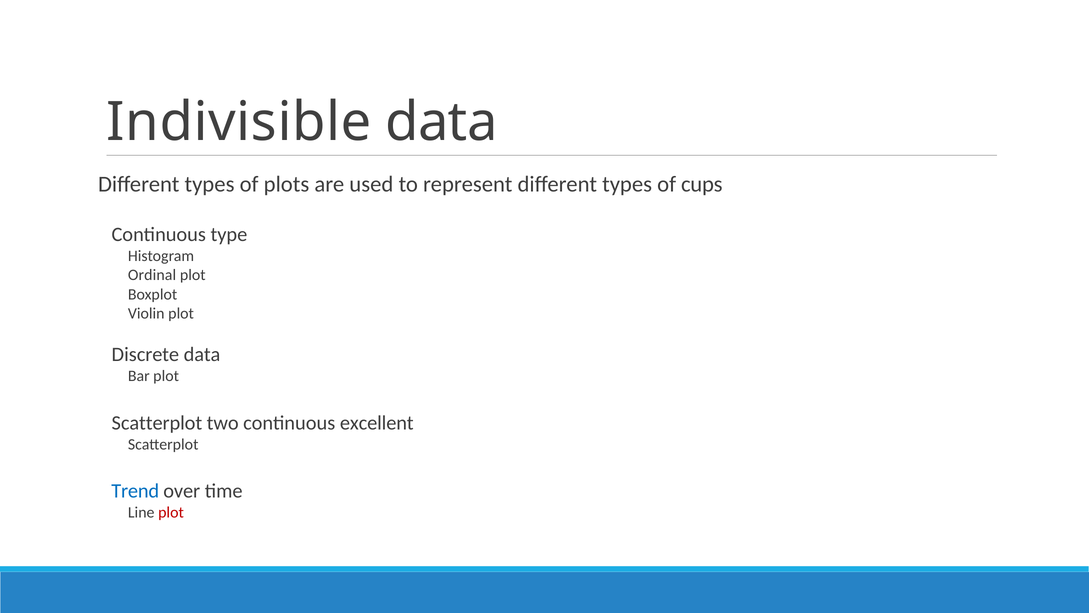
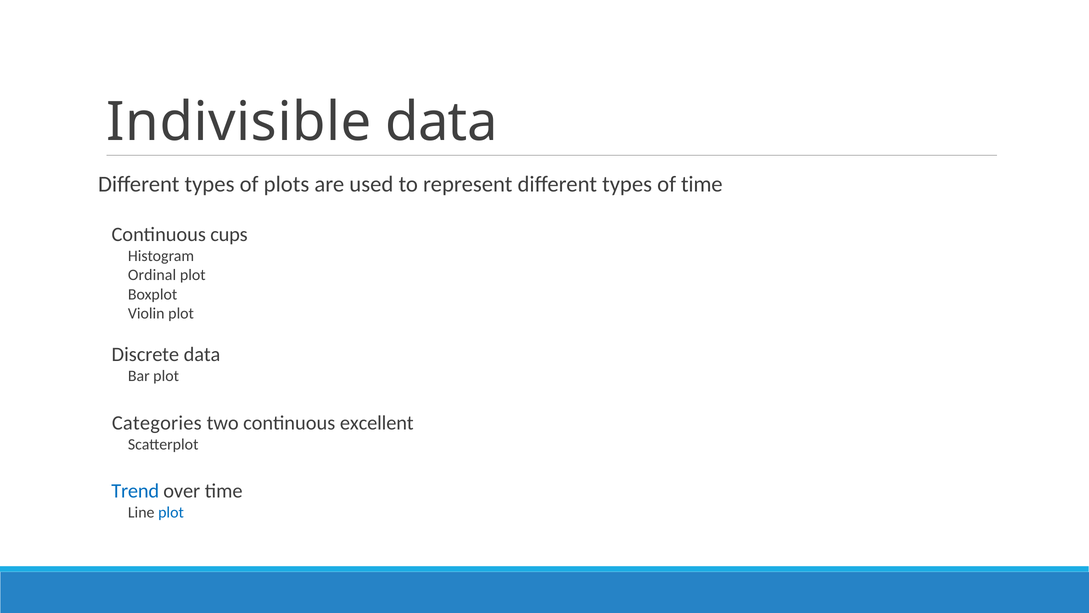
of cups: cups -> time
type: type -> cups
Scatterplot at (157, 423): Scatterplot -> Categories
plot at (171, 512) colour: red -> blue
